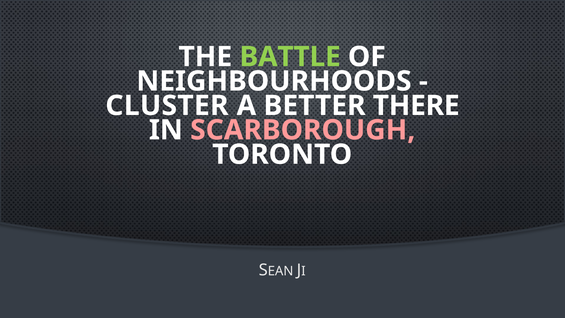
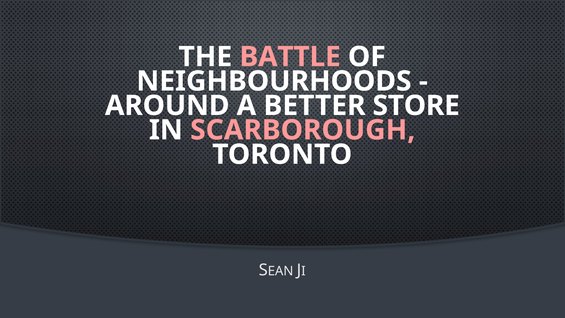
BATTLE colour: light green -> pink
CLUSTER: CLUSTER -> AROUND
THERE: THERE -> STORE
